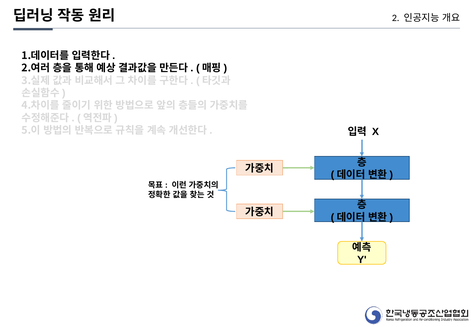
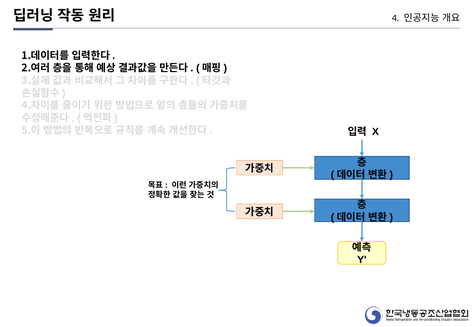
2: 2 -> 4
